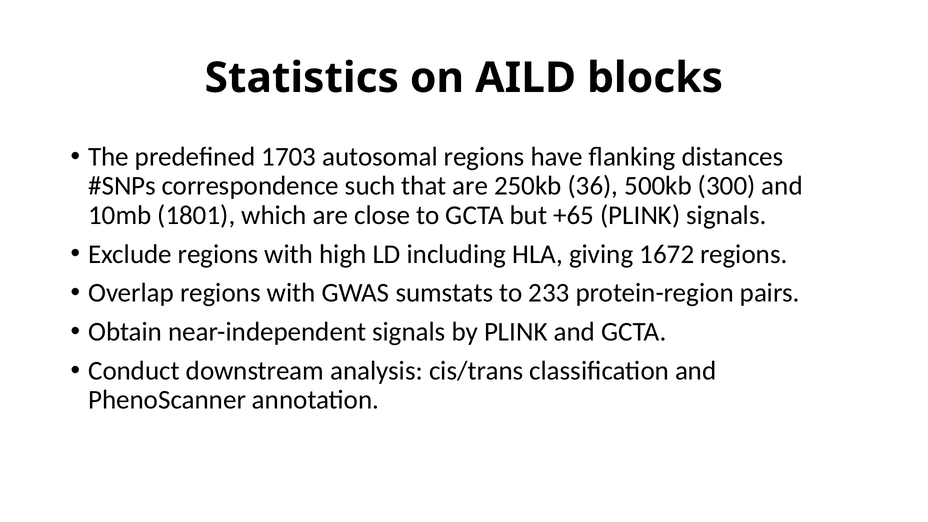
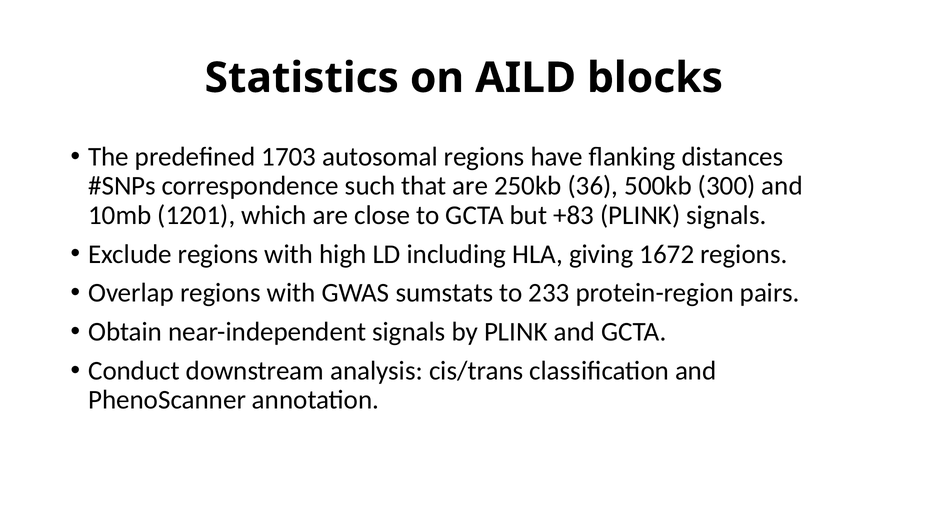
1801: 1801 -> 1201
+65: +65 -> +83
